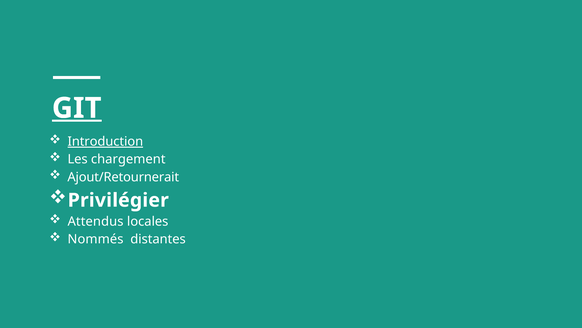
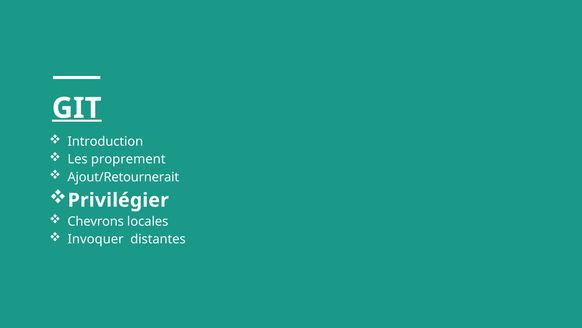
Introduction underline: present -> none
chargement: chargement -> proprement
Attendus: Attendus -> Chevrons
Nommés: Nommés -> Invoquer
